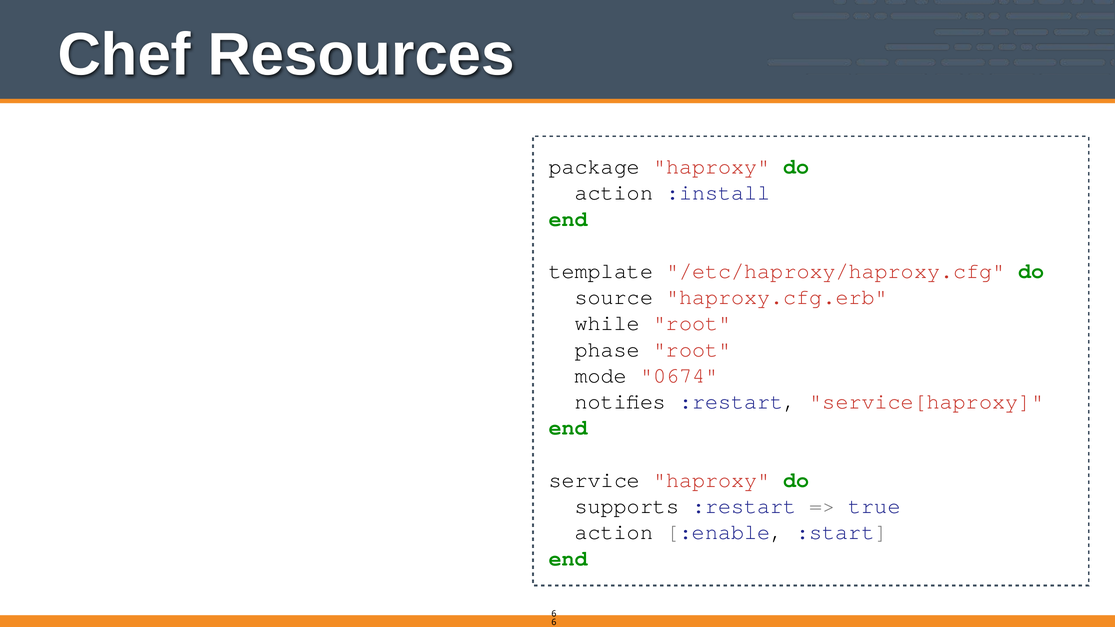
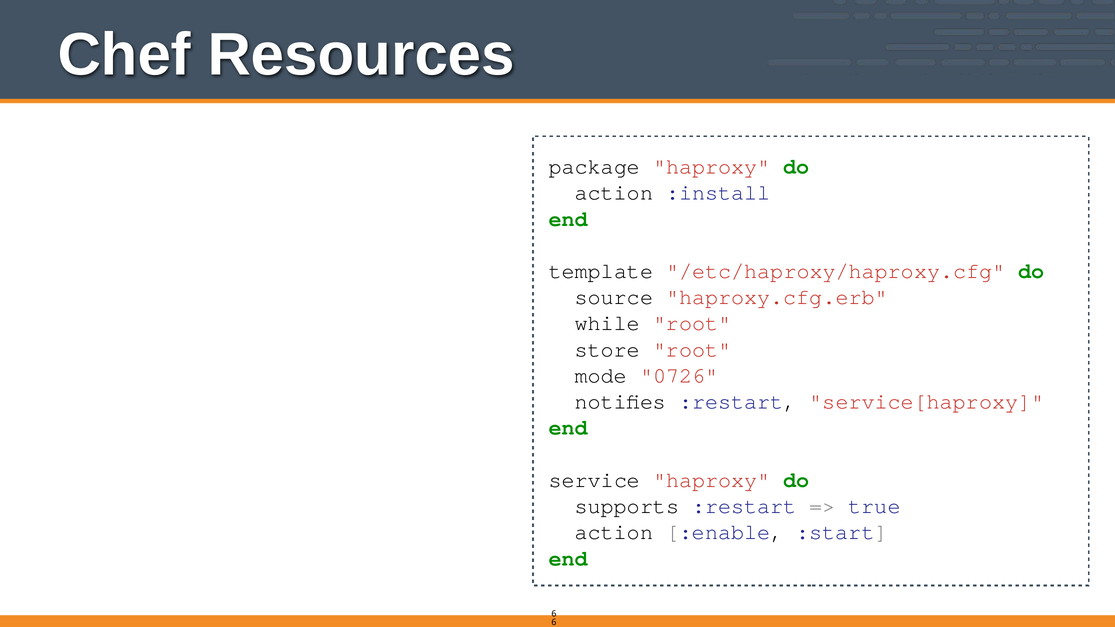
phase: phase -> store
0674: 0674 -> 0726
